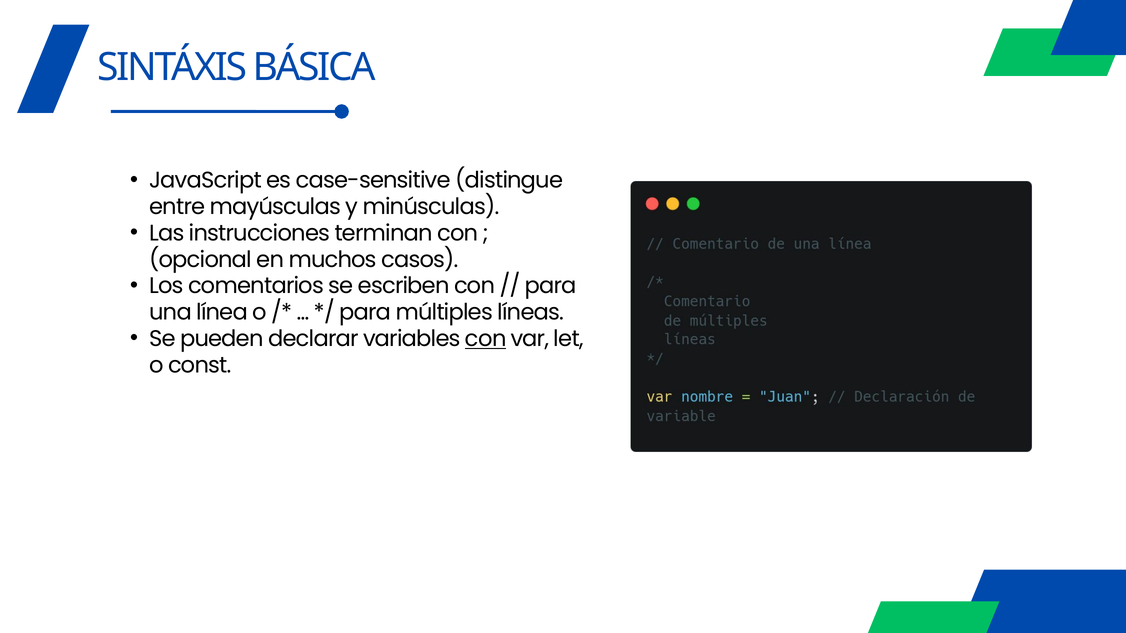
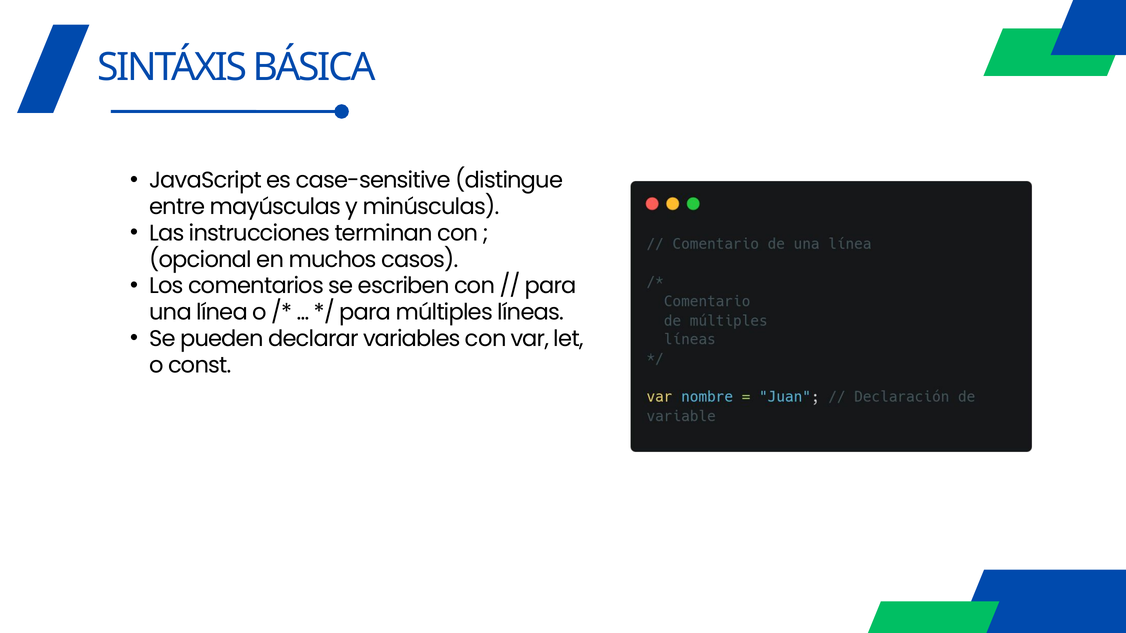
con at (486, 339) underline: present -> none
